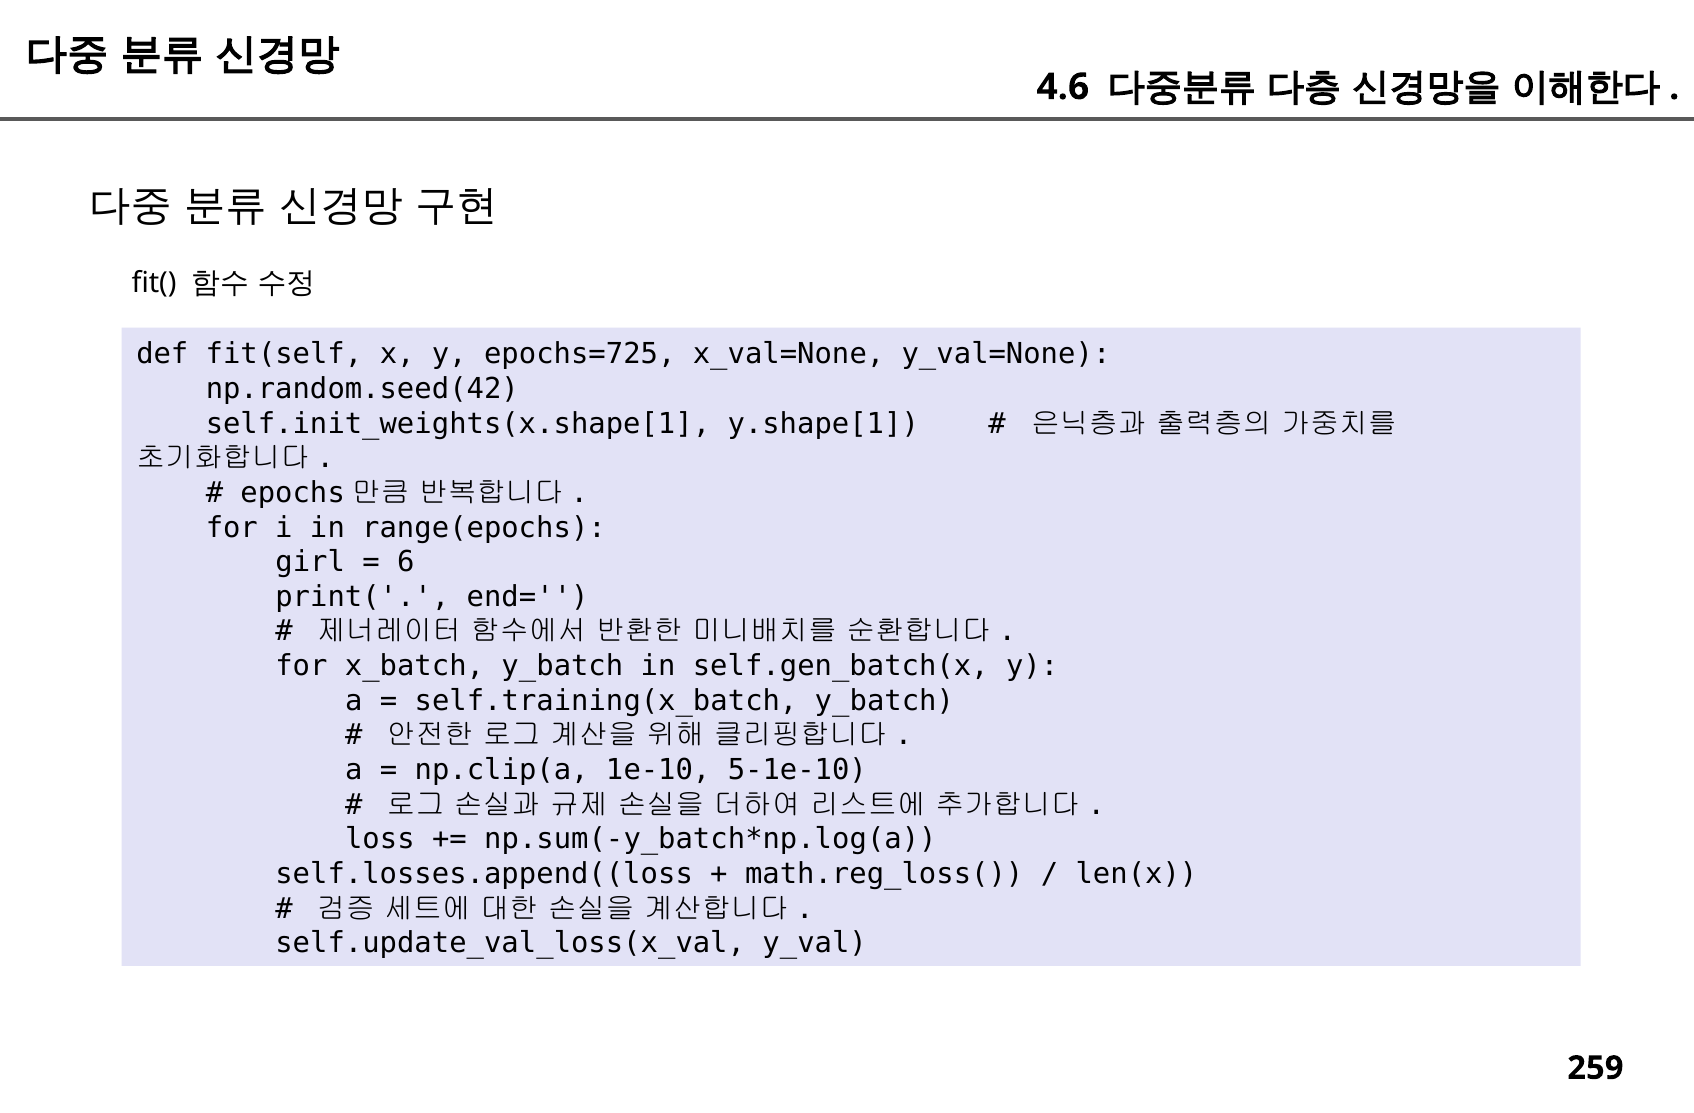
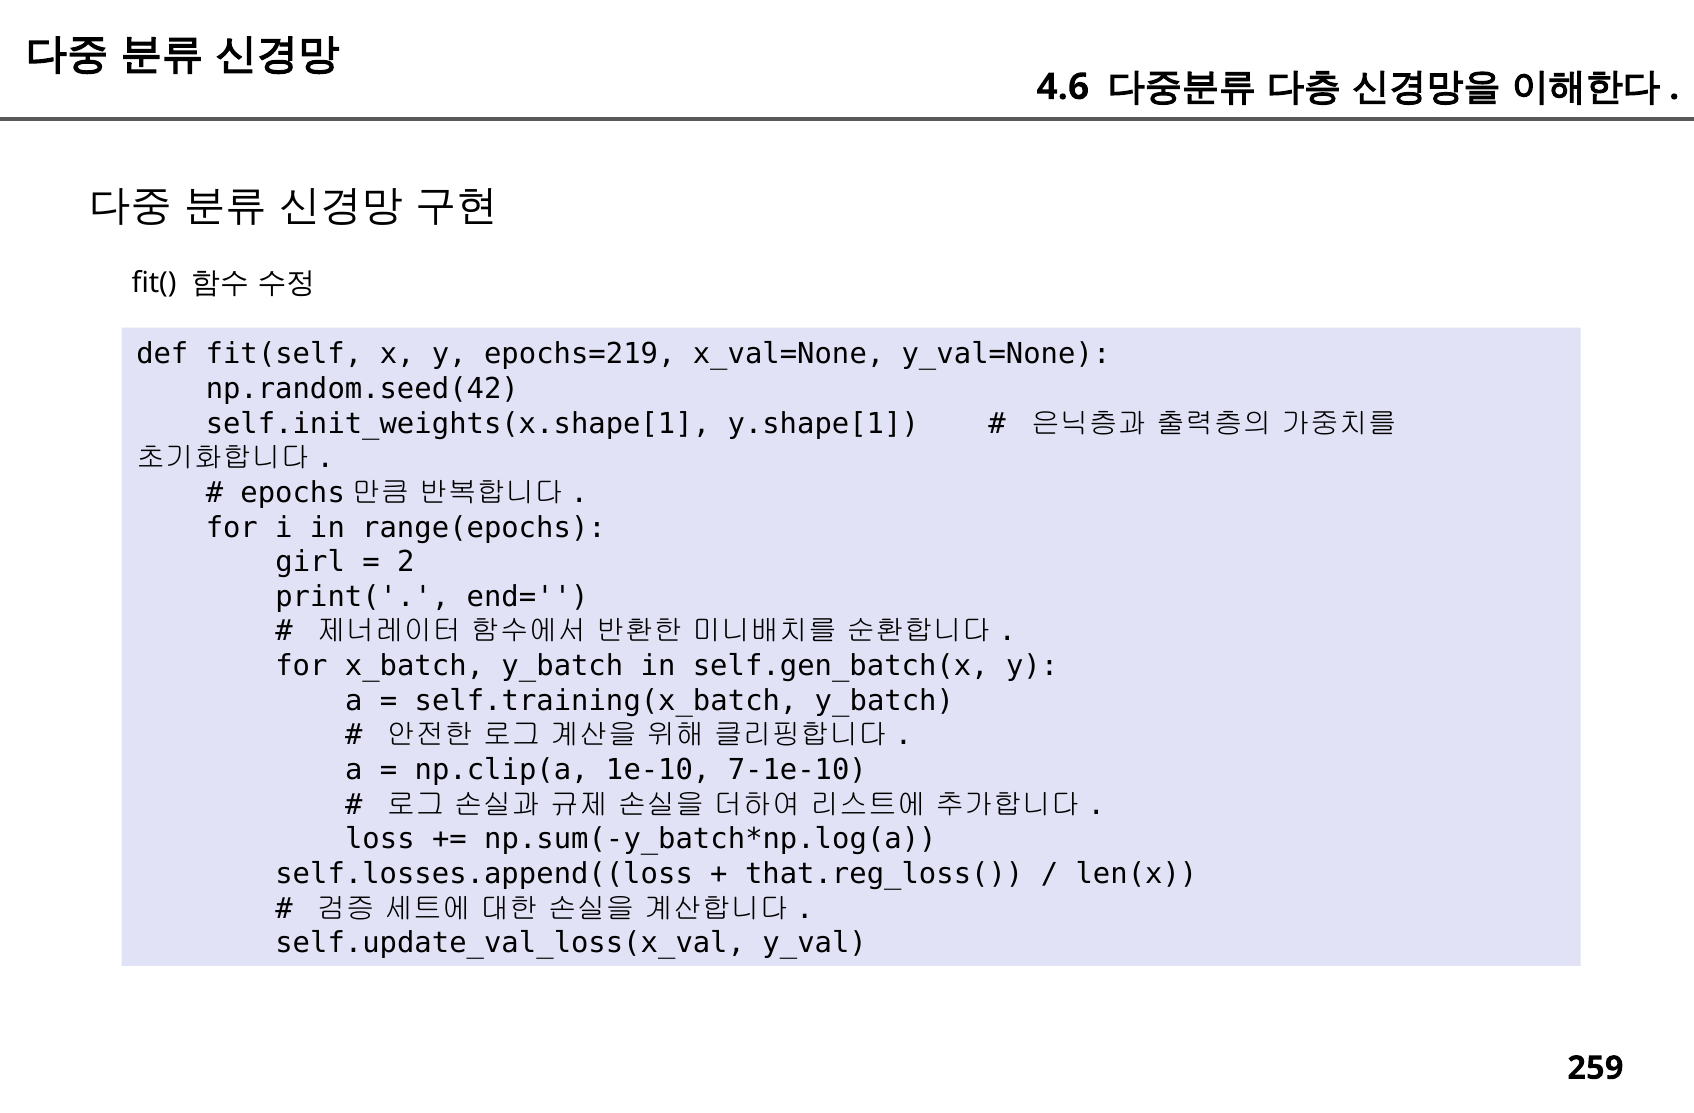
epochs=725: epochs=725 -> epochs=219
6: 6 -> 2
5-1e-10: 5-1e-10 -> 7-1e-10
math.reg_loss(: math.reg_loss( -> that.reg_loss(
